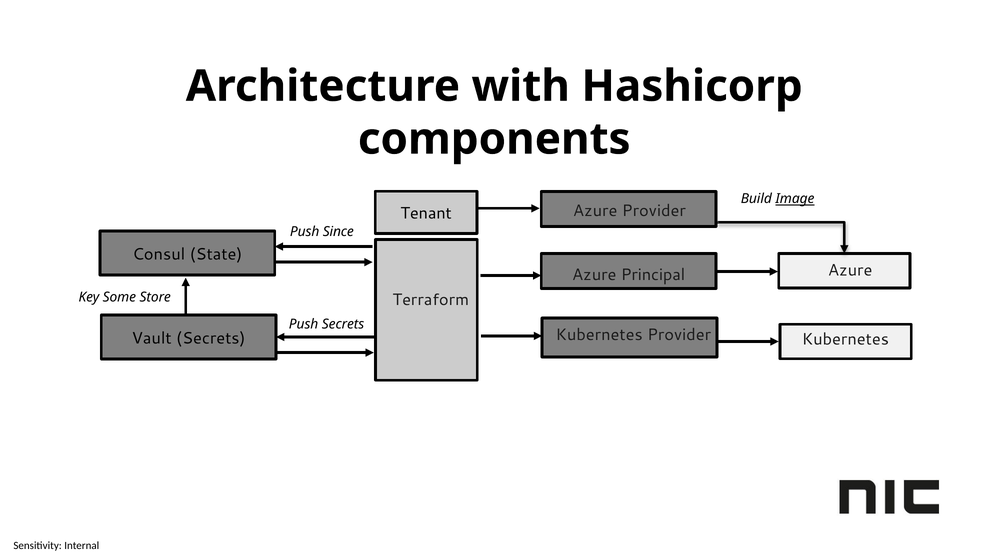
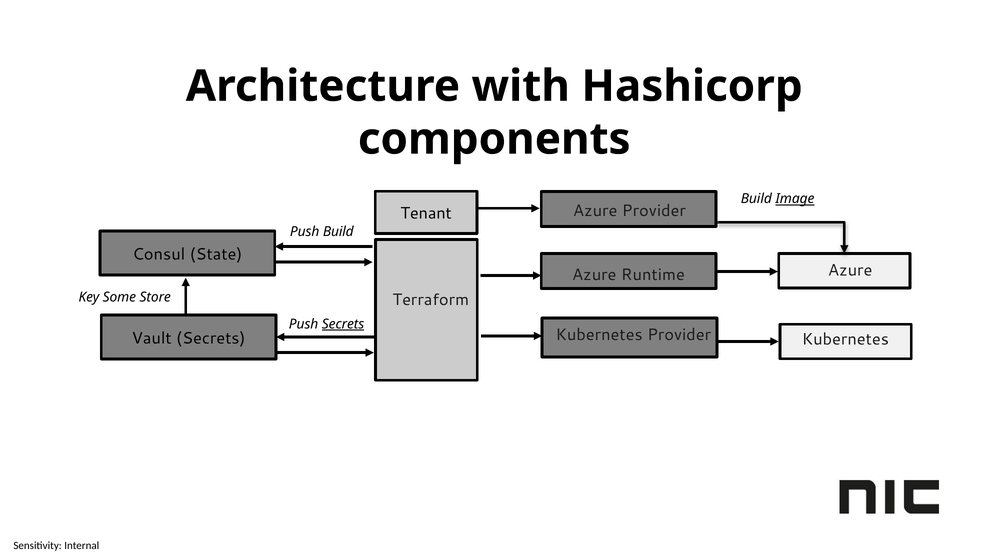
Push Since: Since -> Build
Principal: Principal -> Runtime
Secrets at (343, 324) underline: none -> present
